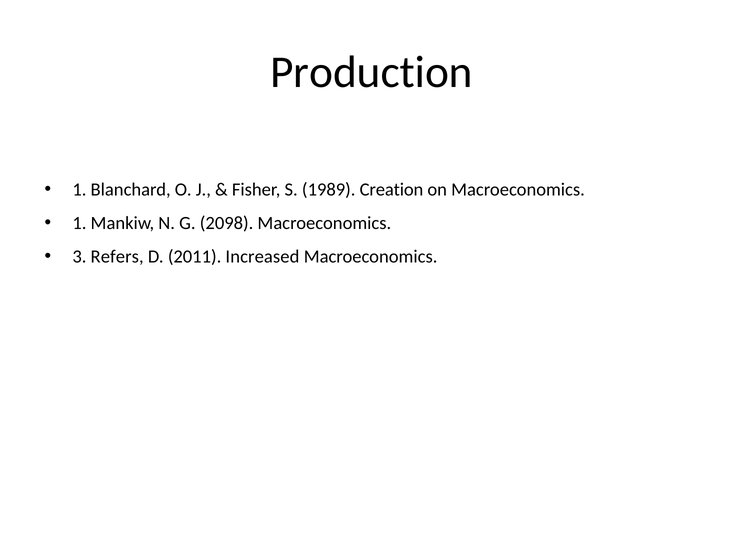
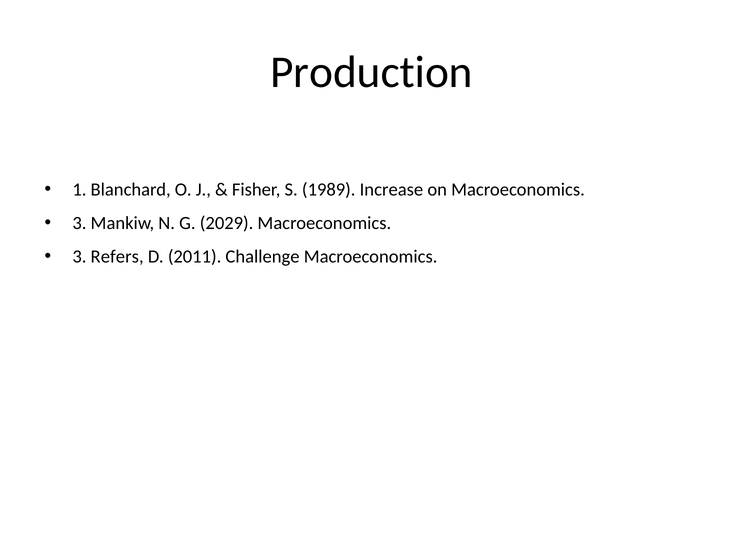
Creation: Creation -> Increase
1 at (79, 223): 1 -> 3
2098: 2098 -> 2029
Increased: Increased -> Challenge
